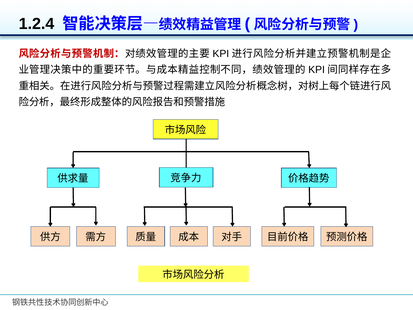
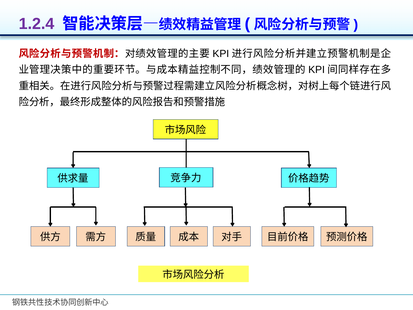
1.2.4 colour: black -> purple
